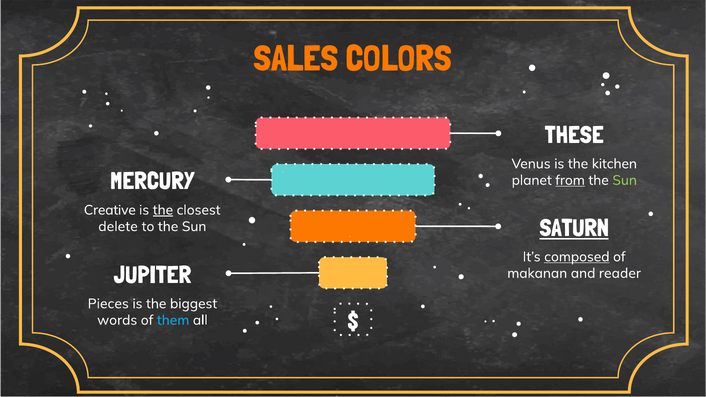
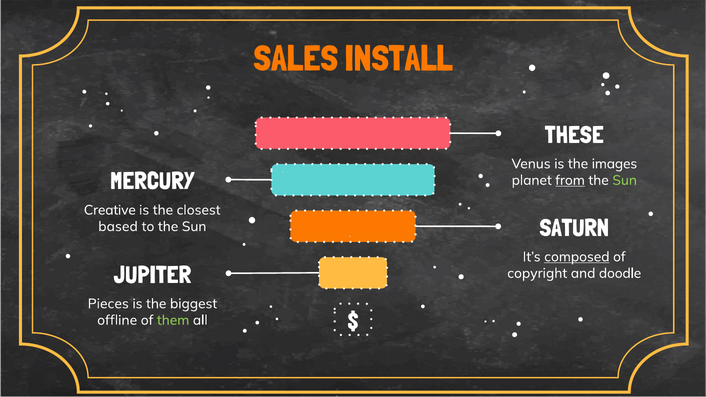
COLORS: COLORS -> INSTALL
kitchen: kitchen -> images
the at (163, 210) underline: present -> none
SATURN underline: present -> none
delete: delete -> based
makanan: makanan -> copyright
reader: reader -> doodle
words: words -> offline
them colour: light blue -> light green
